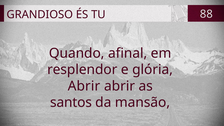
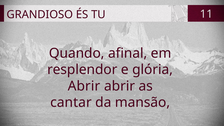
88: 88 -> 11
santos: santos -> cantar
